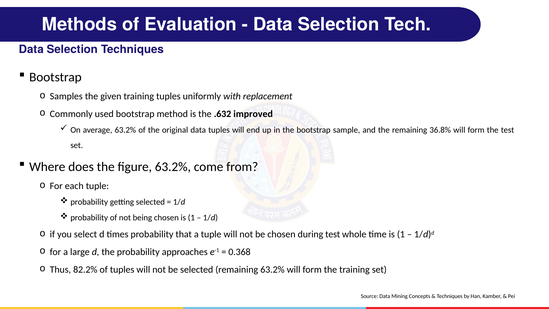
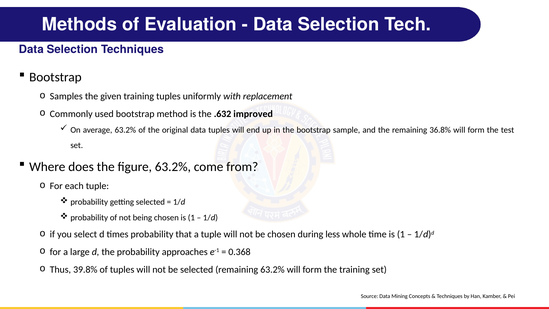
during test: test -> less
82.2%: 82.2% -> 39.8%
